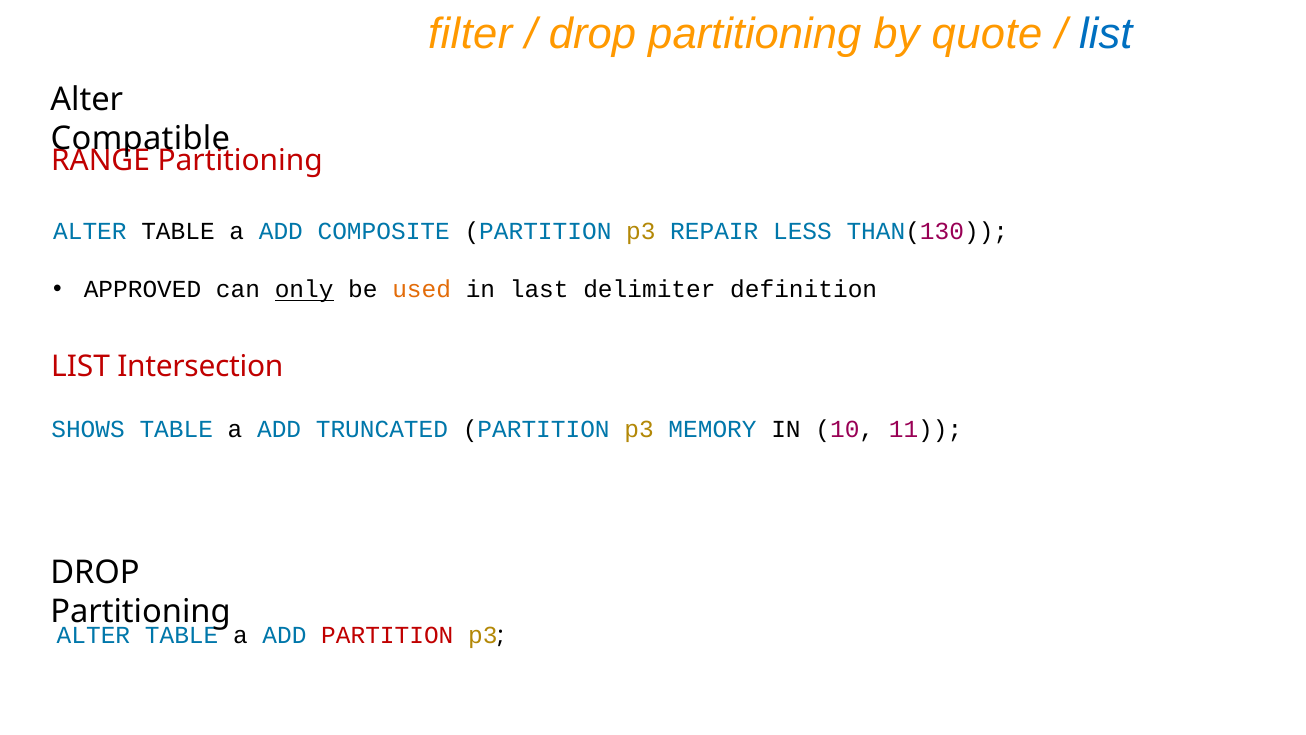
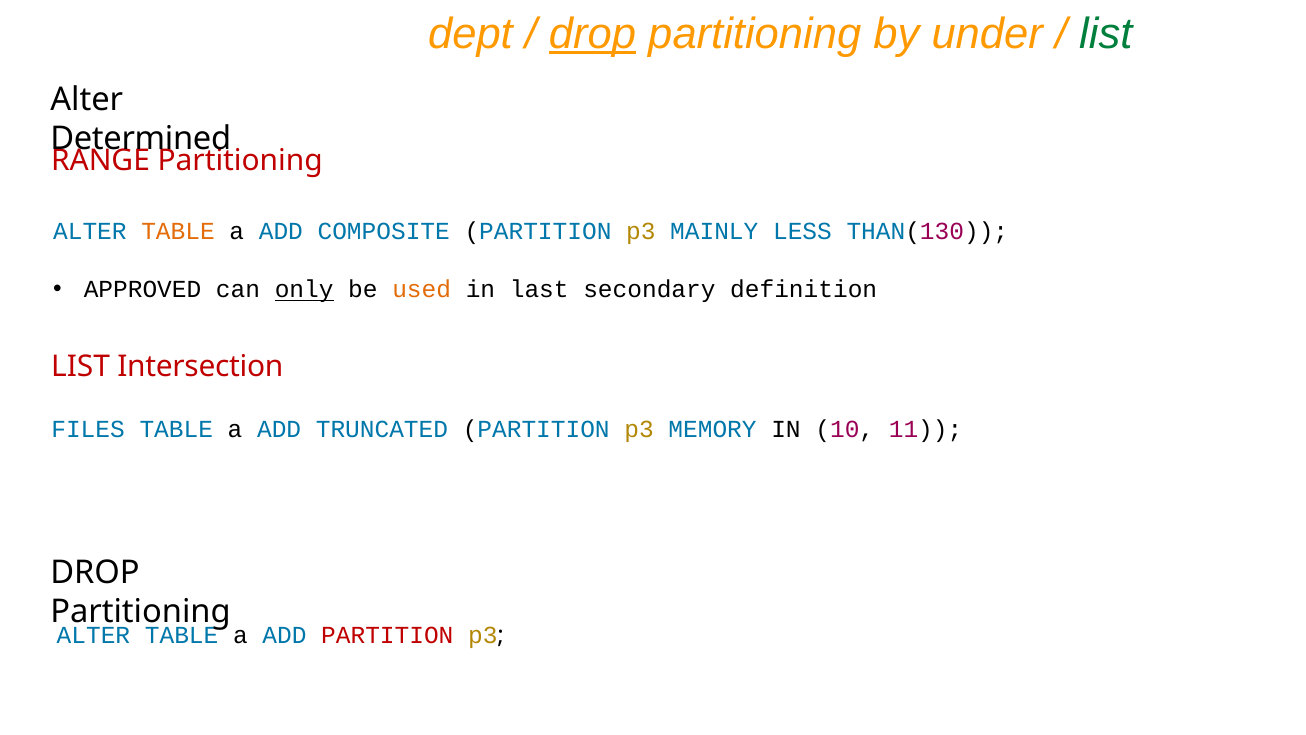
filter: filter -> dept
drop at (593, 34) underline: none -> present
quote: quote -> under
list at (1106, 34) colour: blue -> green
Compatible: Compatible -> Determined
TABLE at (178, 231) colour: black -> orange
REPAIR: REPAIR -> MAINLY
delimiter: delimiter -> secondary
SHOWS: SHOWS -> FILES
